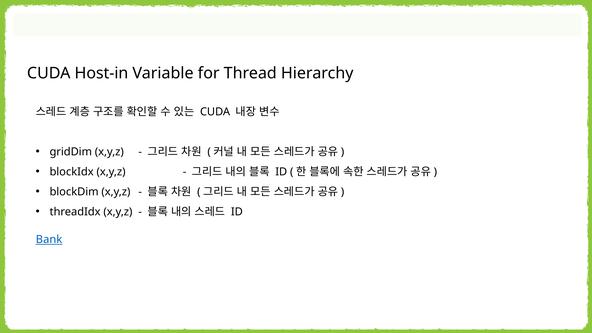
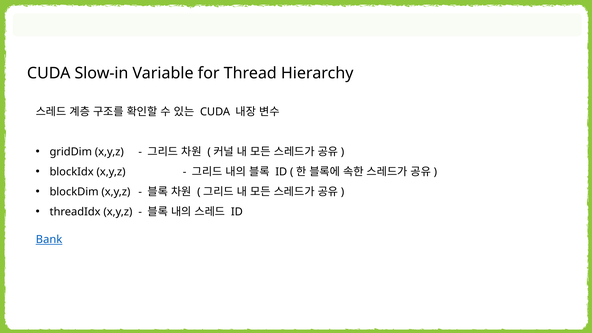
Host-in: Host-in -> Slow-in
